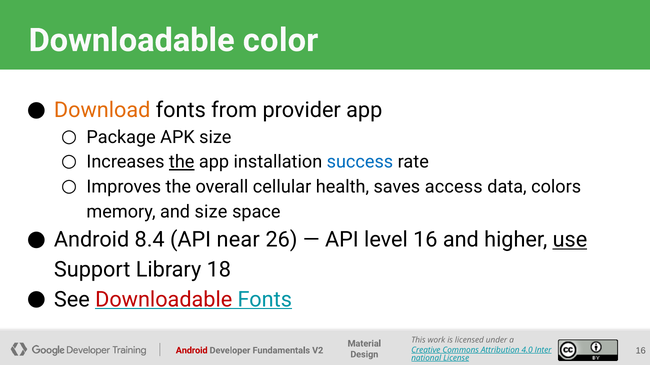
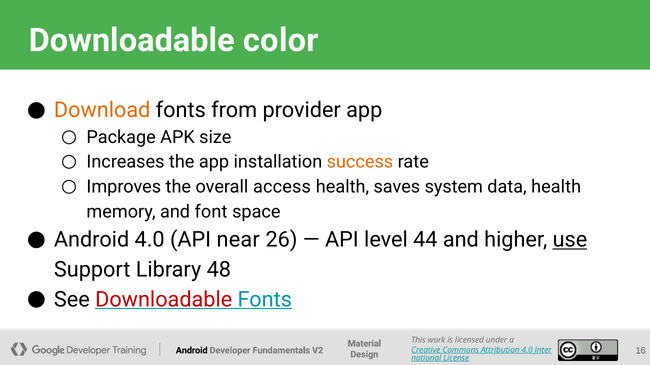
the at (182, 162) underline: present -> none
success colour: blue -> orange
cellular: cellular -> access
access: access -> system
data colors: colors -> health
and size: size -> font
Android 8.4: 8.4 -> 4.0
level 16: 16 -> 44
18: 18 -> 48
Android at (192, 351) colour: red -> black
